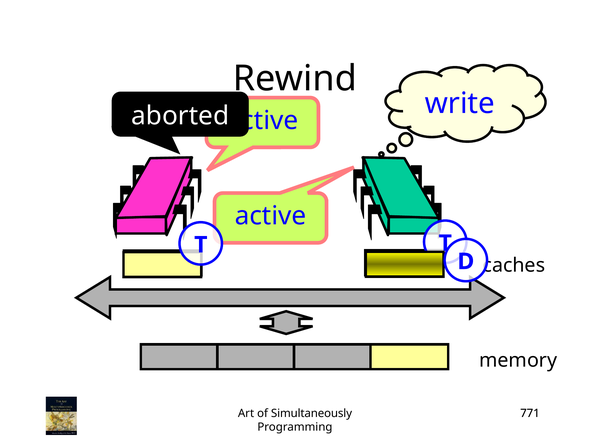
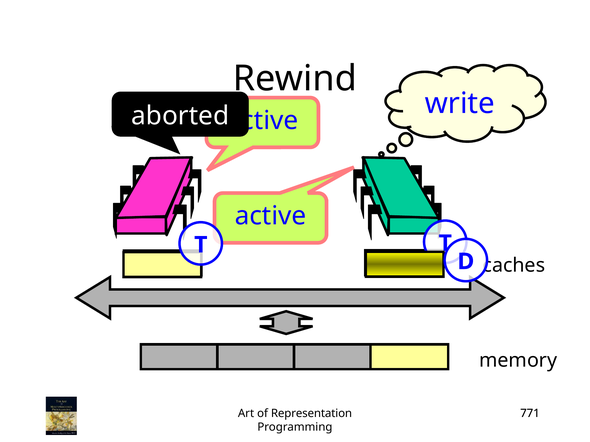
Simultaneously: Simultaneously -> Representation
